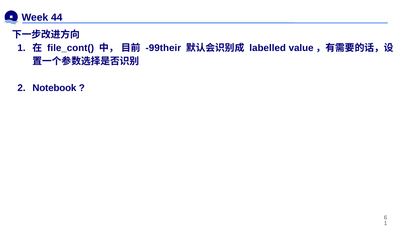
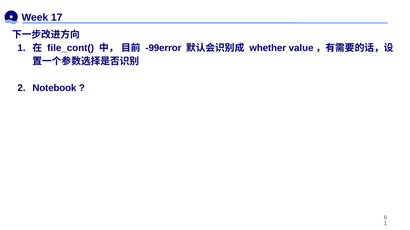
44: 44 -> 17
-99their: -99their -> -99error
labelled: labelled -> whether
